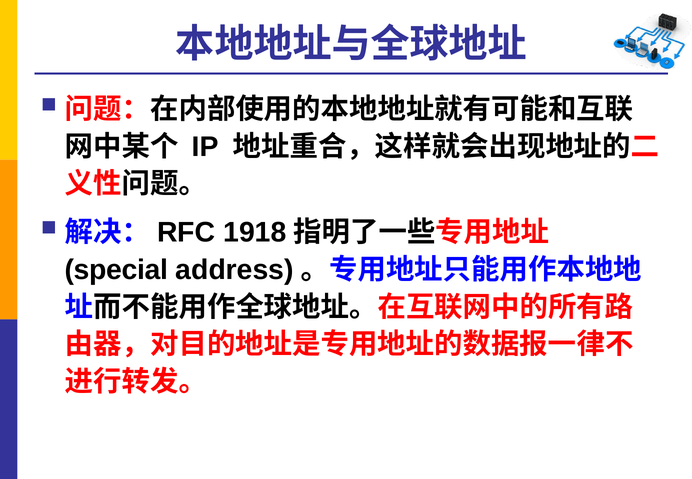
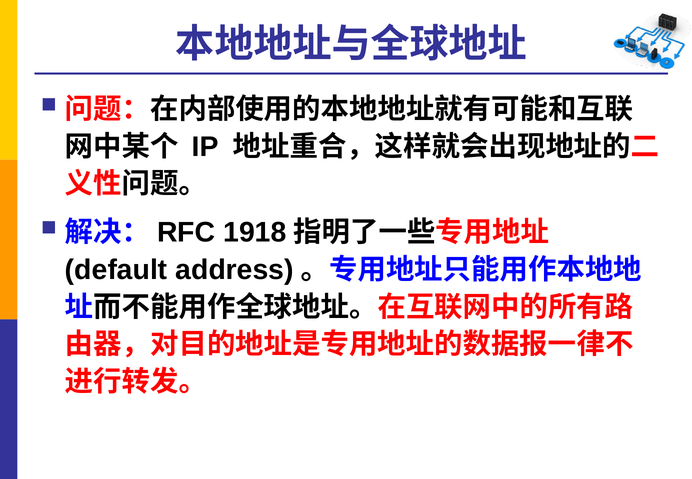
special: special -> default
